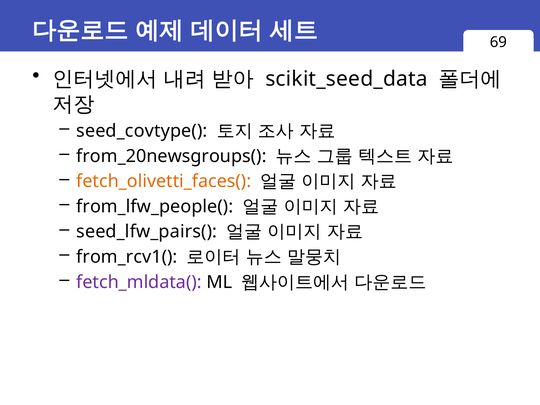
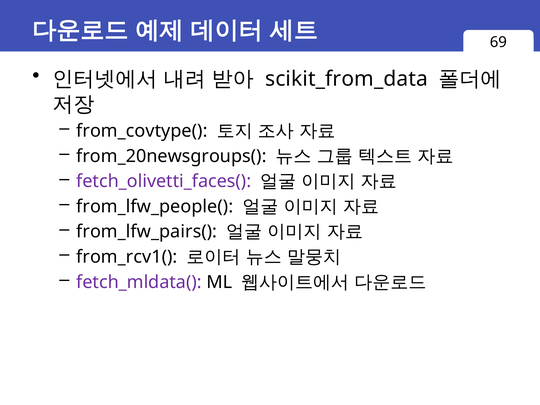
scikit_seed_data: scikit_seed_data -> scikit_from_data
seed_covtype(: seed_covtype( -> from_covtype(
fetch_olivetti_faces( colour: orange -> purple
seed_lfw_pairs(: seed_lfw_pairs( -> from_lfw_pairs(
